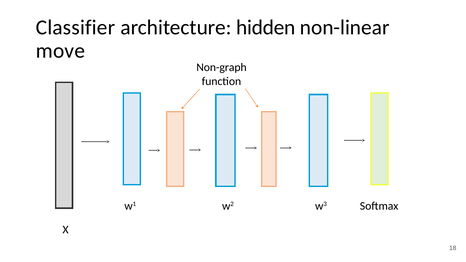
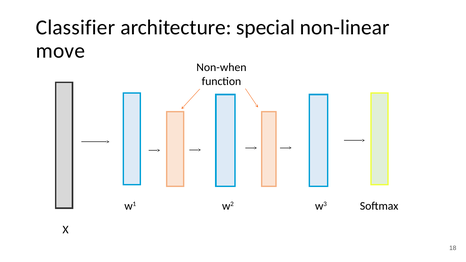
hidden: hidden -> special
Non-graph: Non-graph -> Non-when
